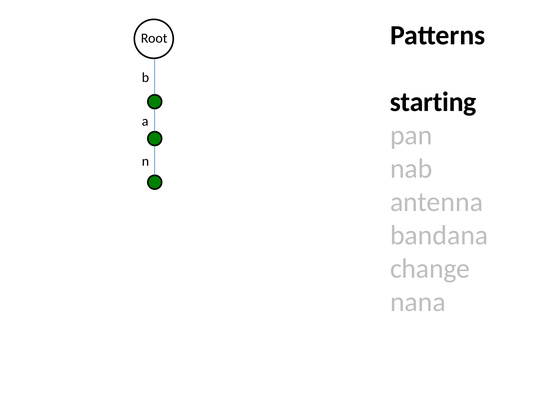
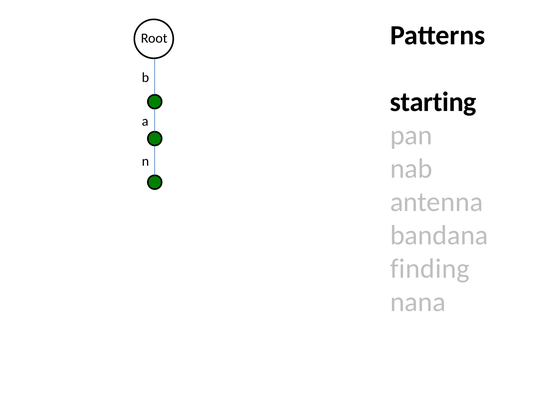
change: change -> finding
